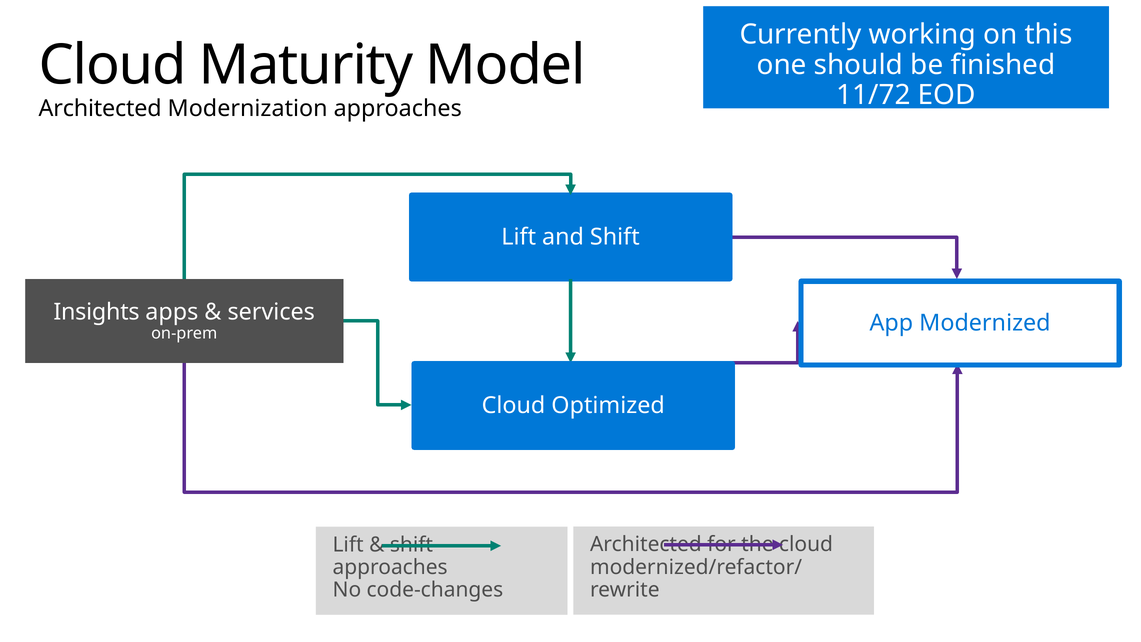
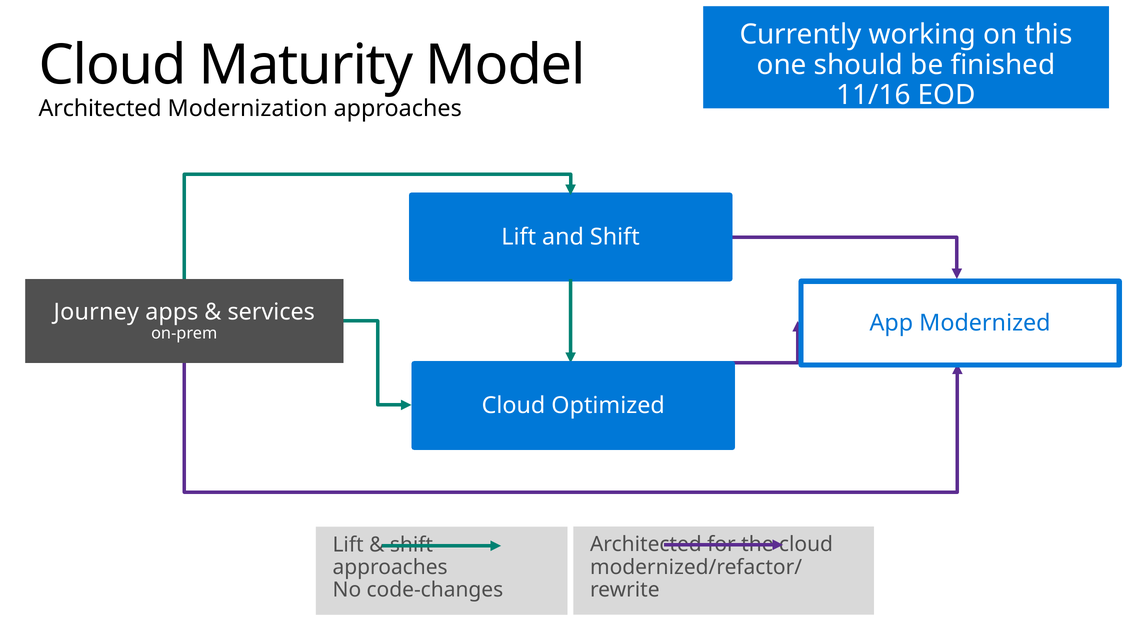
11/72: 11/72 -> 11/16
Insights: Insights -> Journey
